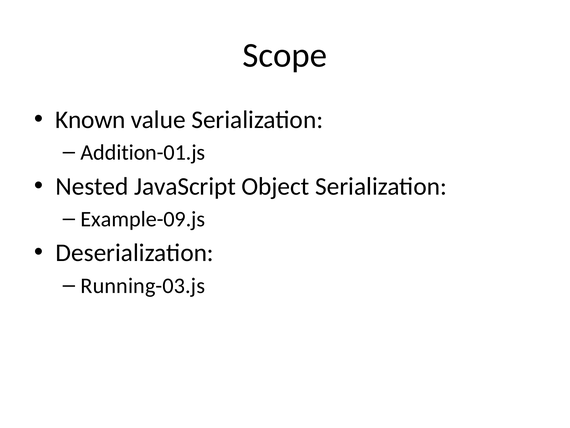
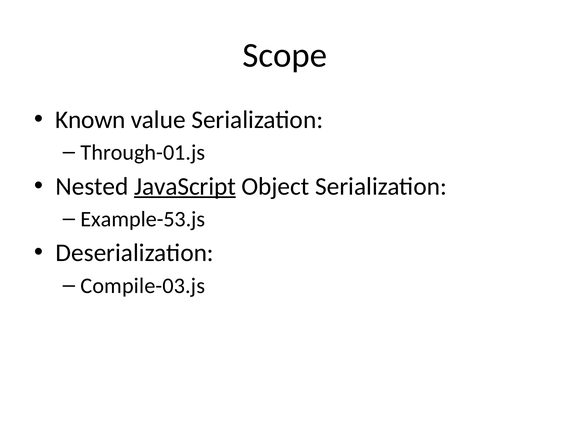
Addition-01.js: Addition-01.js -> Through-01.js
JavaScript underline: none -> present
Example-09.js: Example-09.js -> Example-53.js
Running-03.js: Running-03.js -> Compile-03.js
